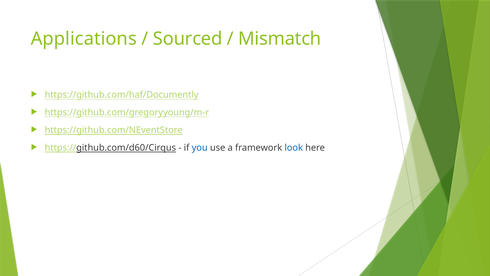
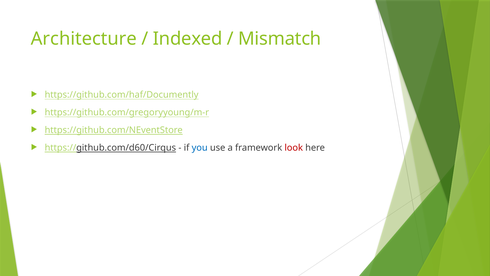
Applications: Applications -> Architecture
Sourced: Sourced -> Indexed
look colour: blue -> red
